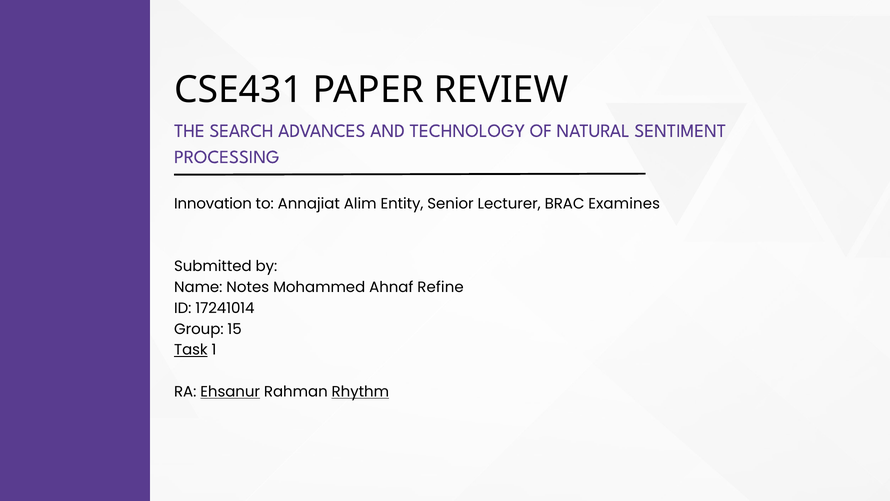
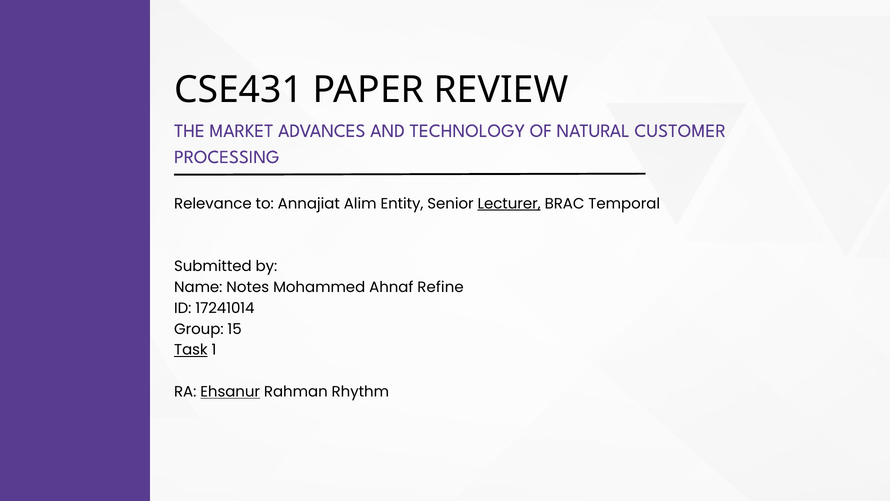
SEARCH: SEARCH -> MARKET
SENTIMENT: SENTIMENT -> CUSTOMER
Innovation: Innovation -> Relevance
Lecturer underline: none -> present
Examines: Examines -> Temporal
Rhythm underline: present -> none
